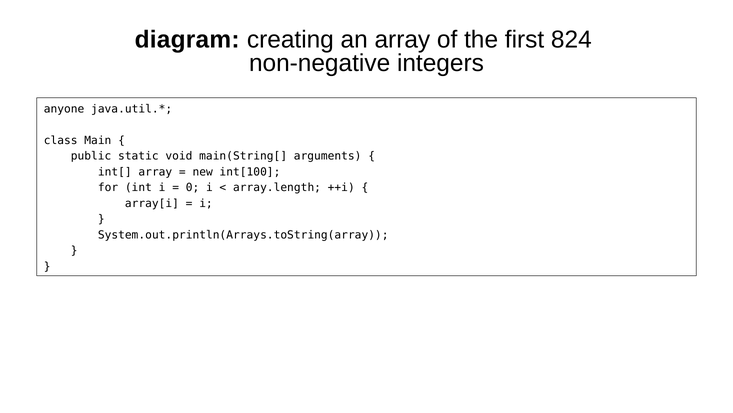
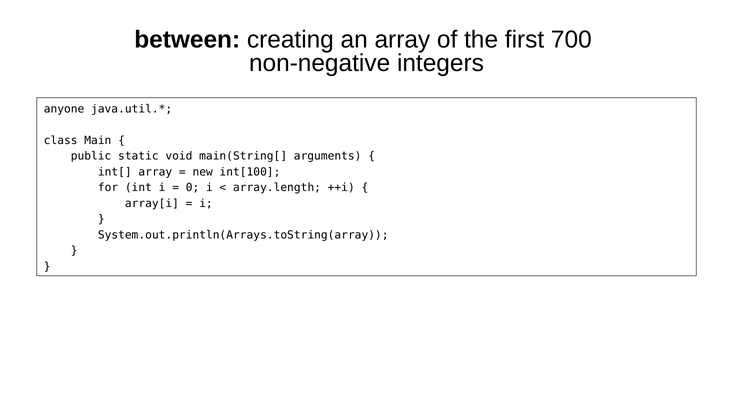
diagram: diagram -> between
824: 824 -> 700
